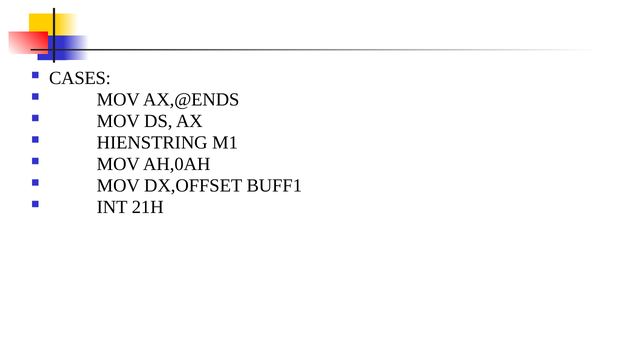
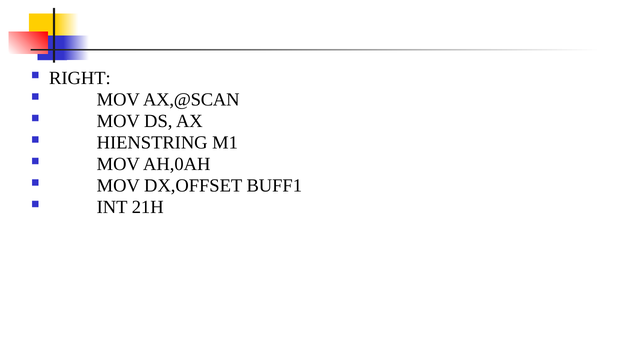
CASES: CASES -> RIGHT
AX,@ENDS: AX,@ENDS -> AX,@SCAN
